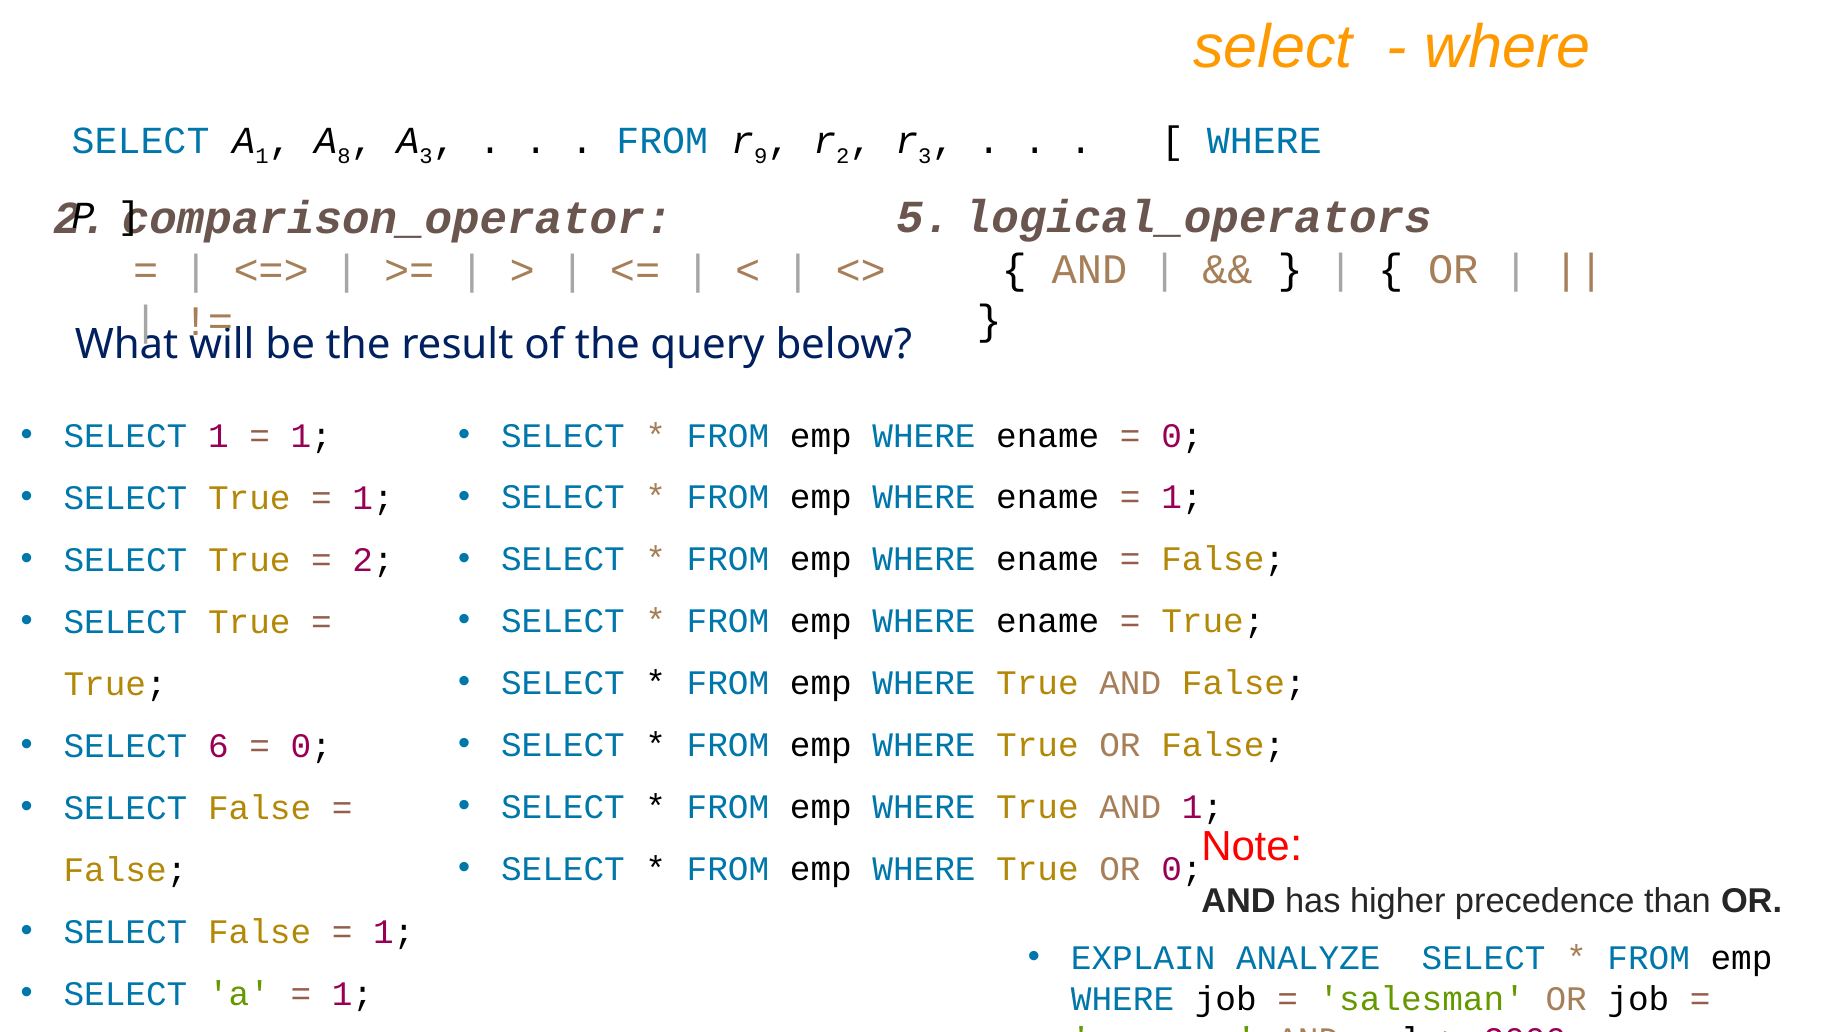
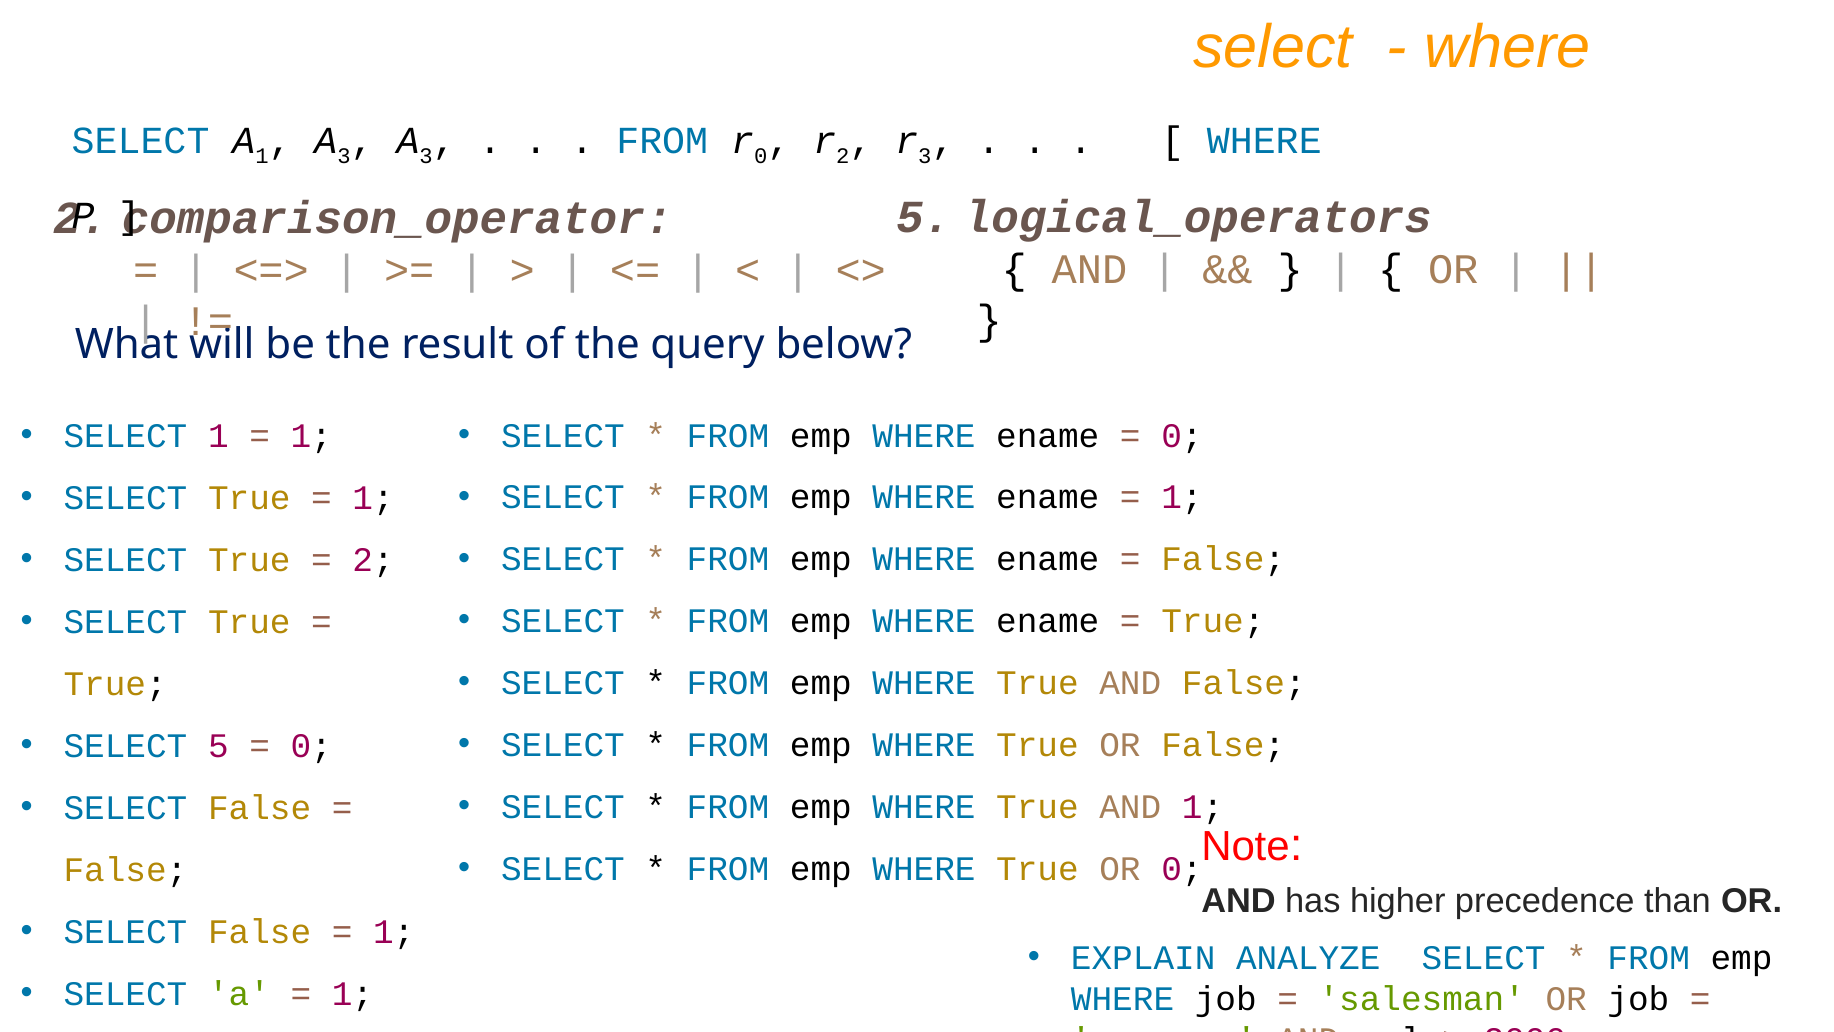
8 at (344, 156): 8 -> 3
9 at (761, 156): 9 -> 0
SELECT 6: 6 -> 5
